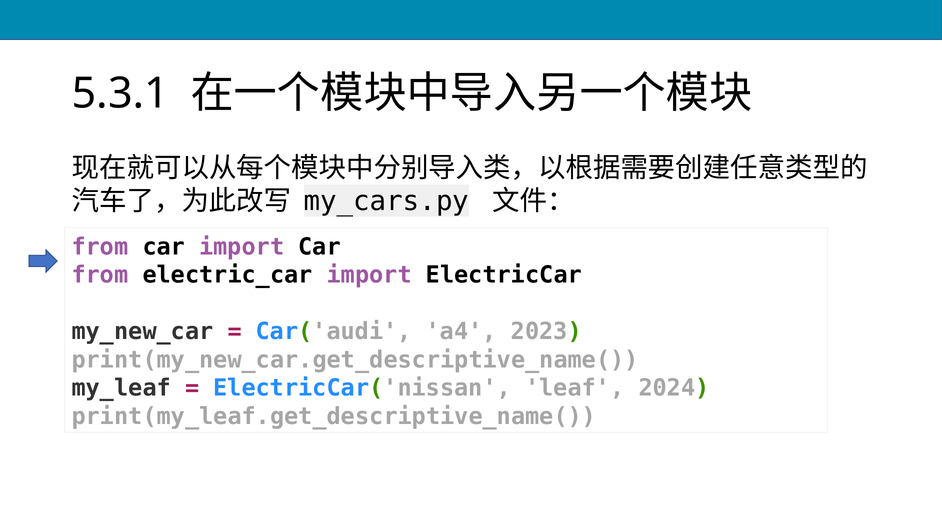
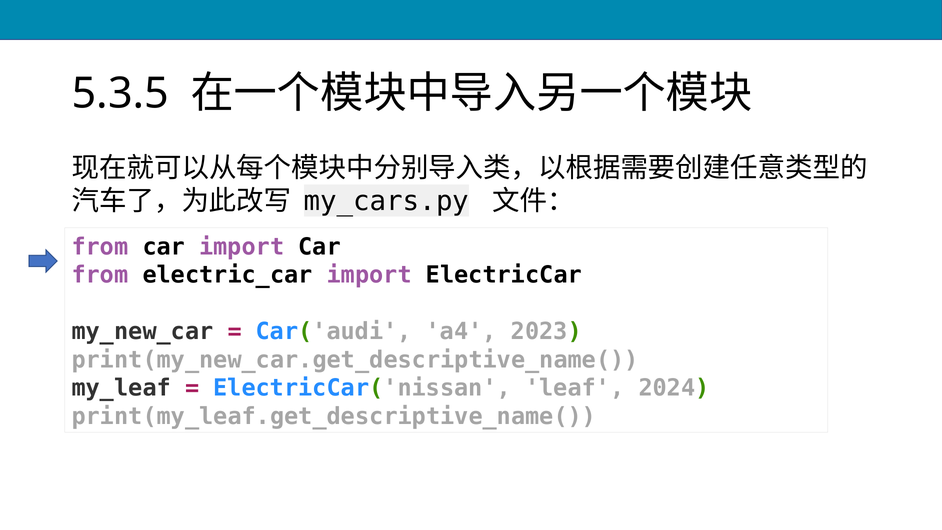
5.3.1: 5.3.1 -> 5.3.5
